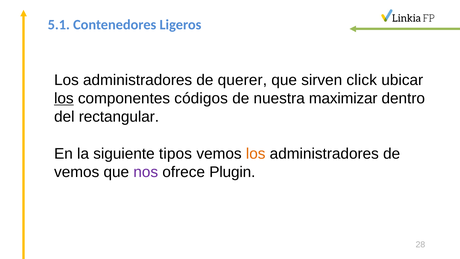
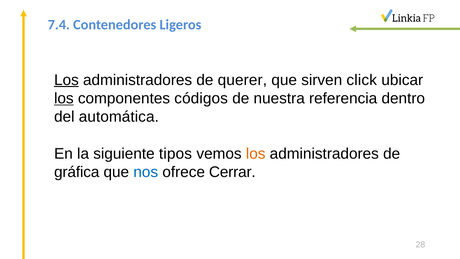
5.1: 5.1 -> 7.4
Los at (66, 80) underline: none -> present
maximizar: maximizar -> referencia
rectangular: rectangular -> automática
vemos at (77, 172): vemos -> gráfica
nos colour: purple -> blue
Plugin: Plugin -> Cerrar
